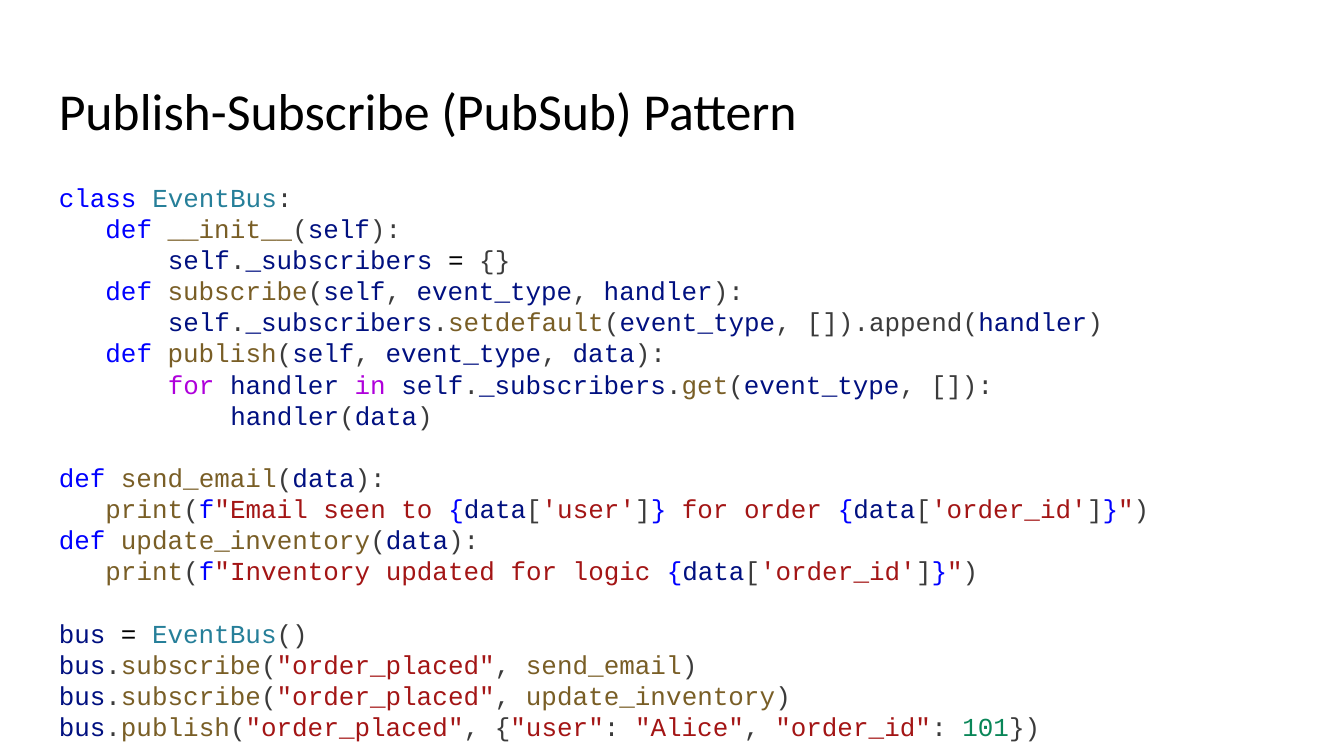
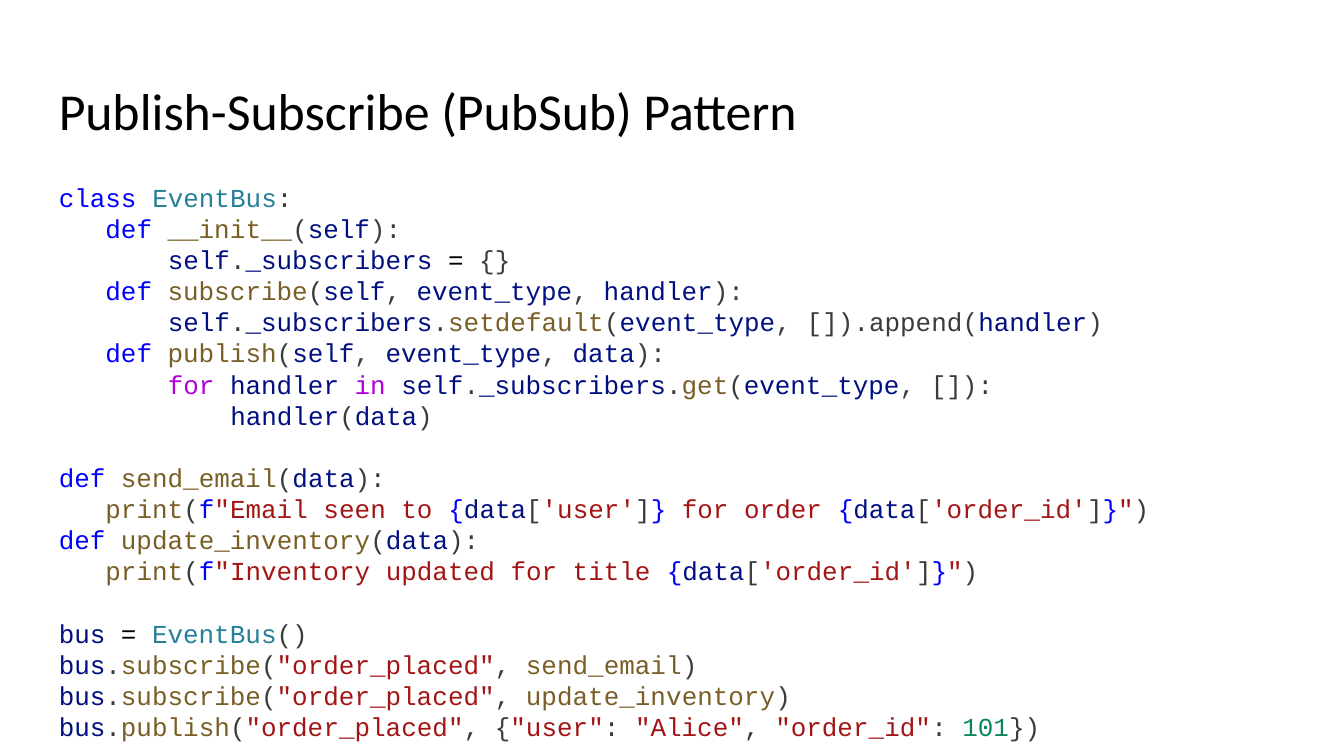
logic: logic -> title
